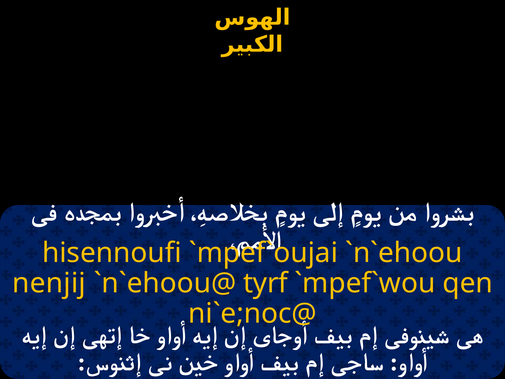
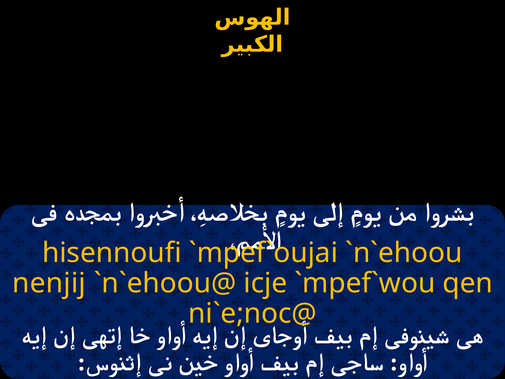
tyrf: tyrf -> icje
